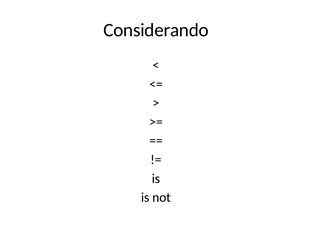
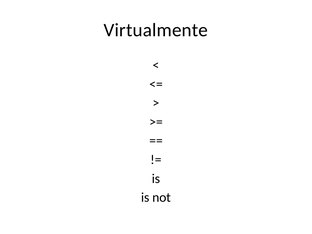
Considerando: Considerando -> Virtualmente
